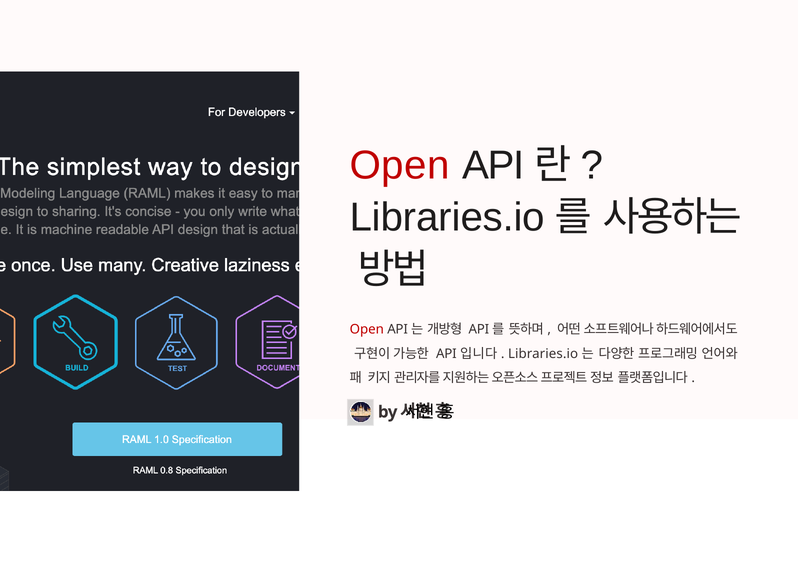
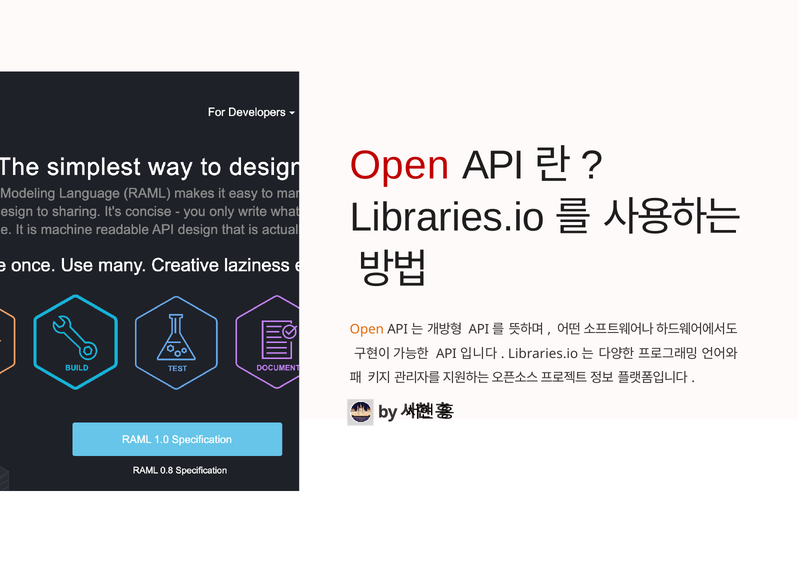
Open at (367, 329) colour: red -> orange
